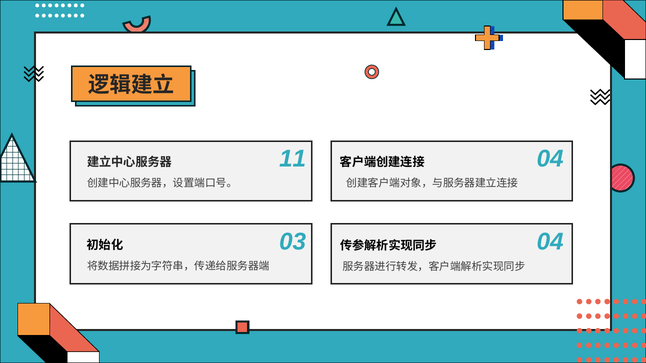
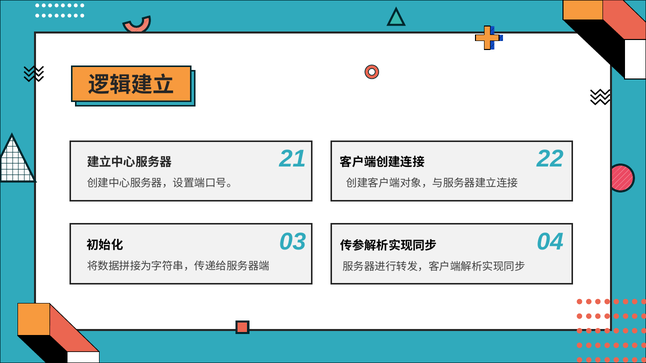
11: 11 -> 21
04 at (550, 159): 04 -> 22
